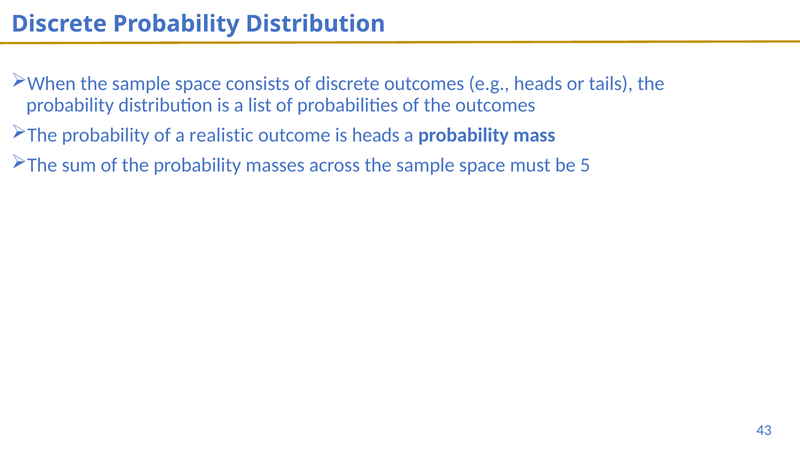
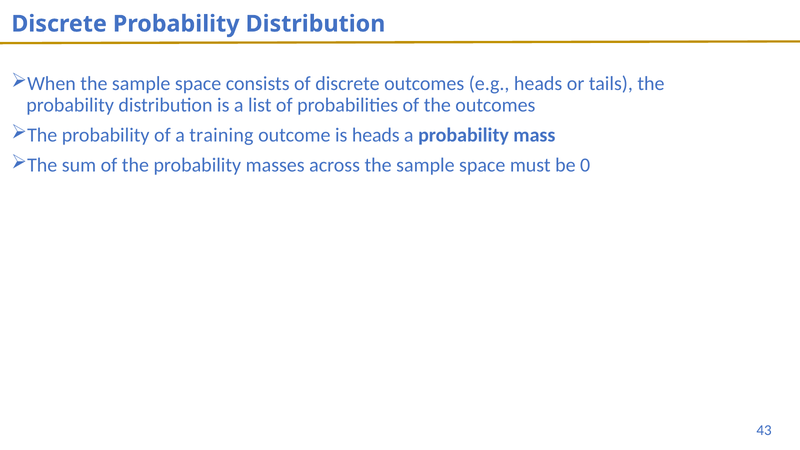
realistic: realistic -> training
5: 5 -> 0
